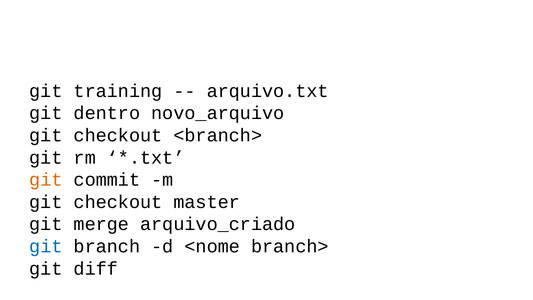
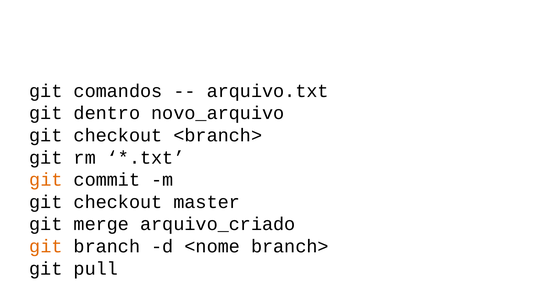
training: training -> comandos
git at (46, 246) colour: blue -> orange
diff: diff -> pull
